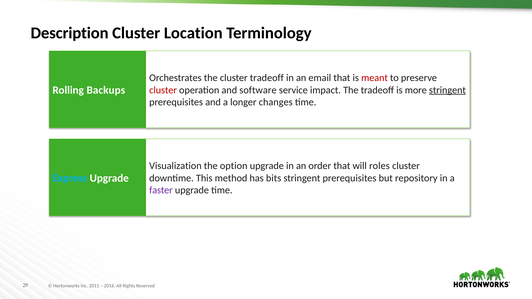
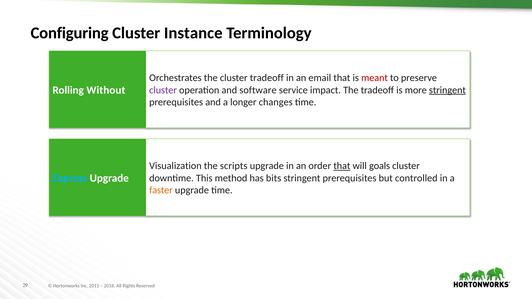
Description: Description -> Configuring
Location: Location -> Instance
Backups: Backups -> Without
cluster at (163, 90) colour: red -> purple
option: option -> scripts
that at (342, 166) underline: none -> present
roles: roles -> goals
repository: repository -> controlled
faster colour: purple -> orange
